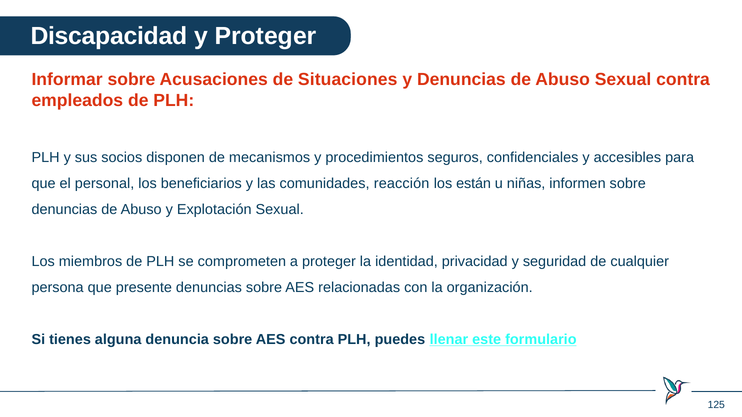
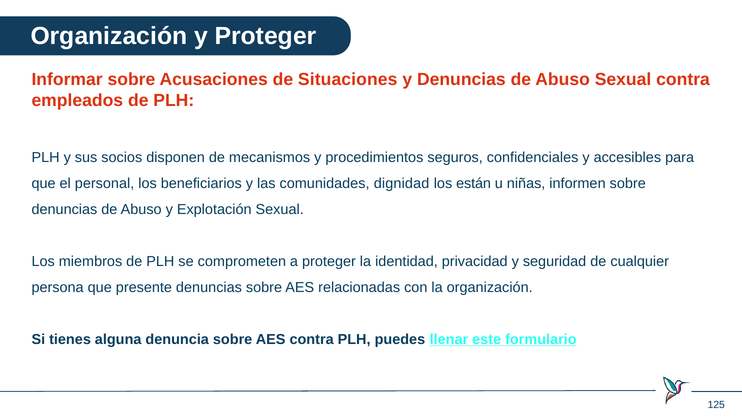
Discapacidad at (109, 36): Discapacidad -> Organización
reacción: reacción -> dignidad
